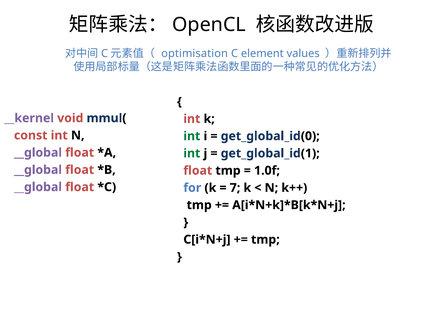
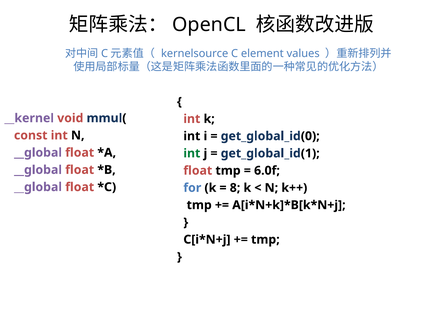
optimisation: optimisation -> kernelsource
int at (192, 136) colour: green -> black
1.0f: 1.0f -> 6.0f
7: 7 -> 8
